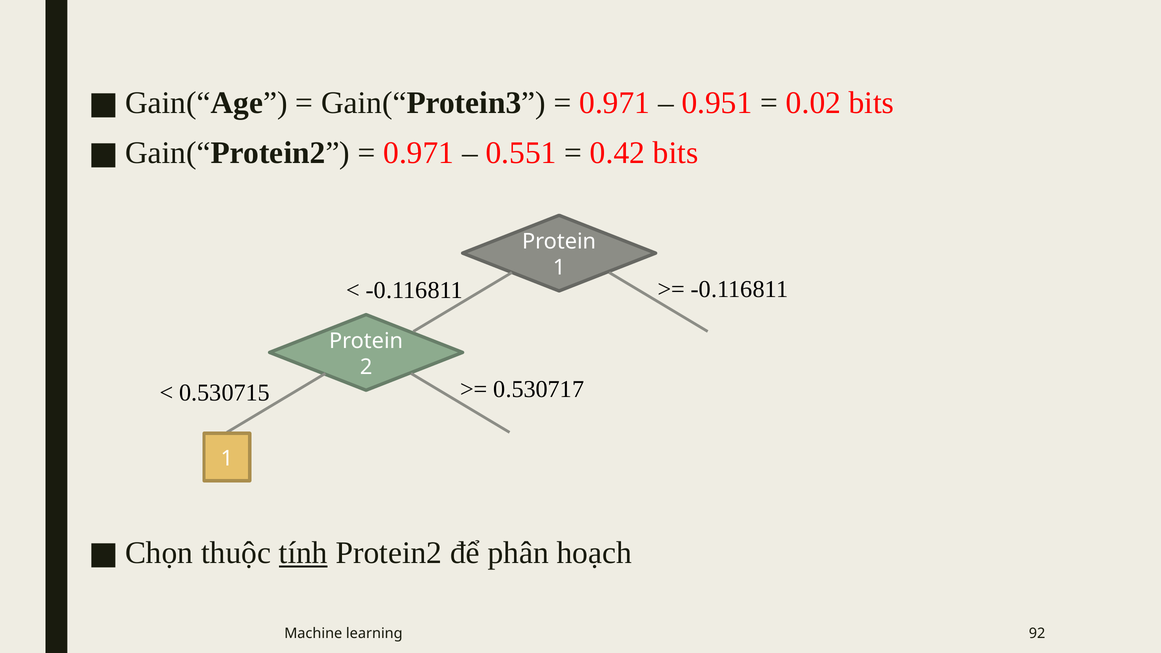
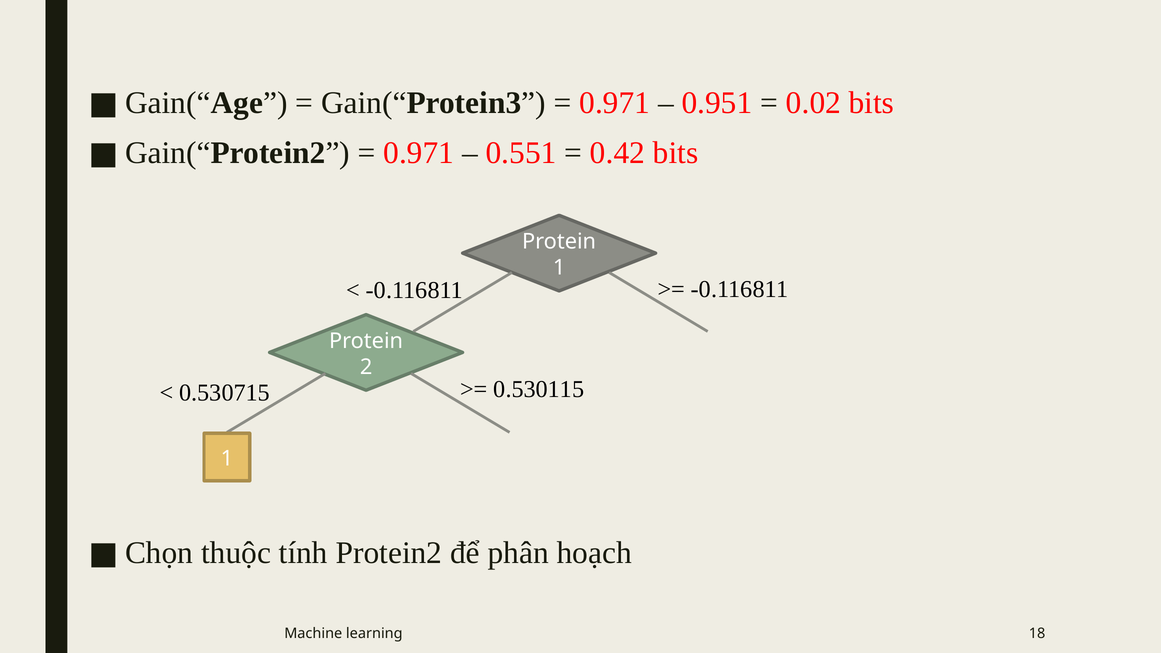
0.530717: 0.530717 -> 0.530115
tính underline: present -> none
92: 92 -> 18
